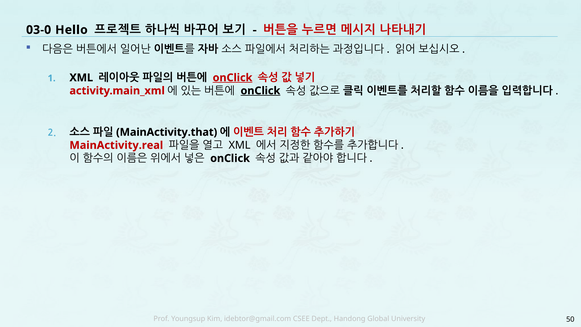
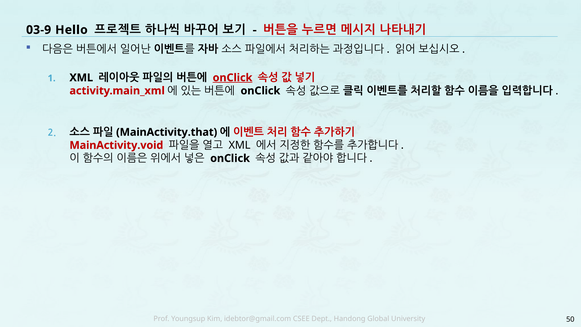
03-0: 03-0 -> 03-9
onClick at (260, 91) underline: present -> none
MainActivity.real: MainActivity.real -> MainActivity.void
